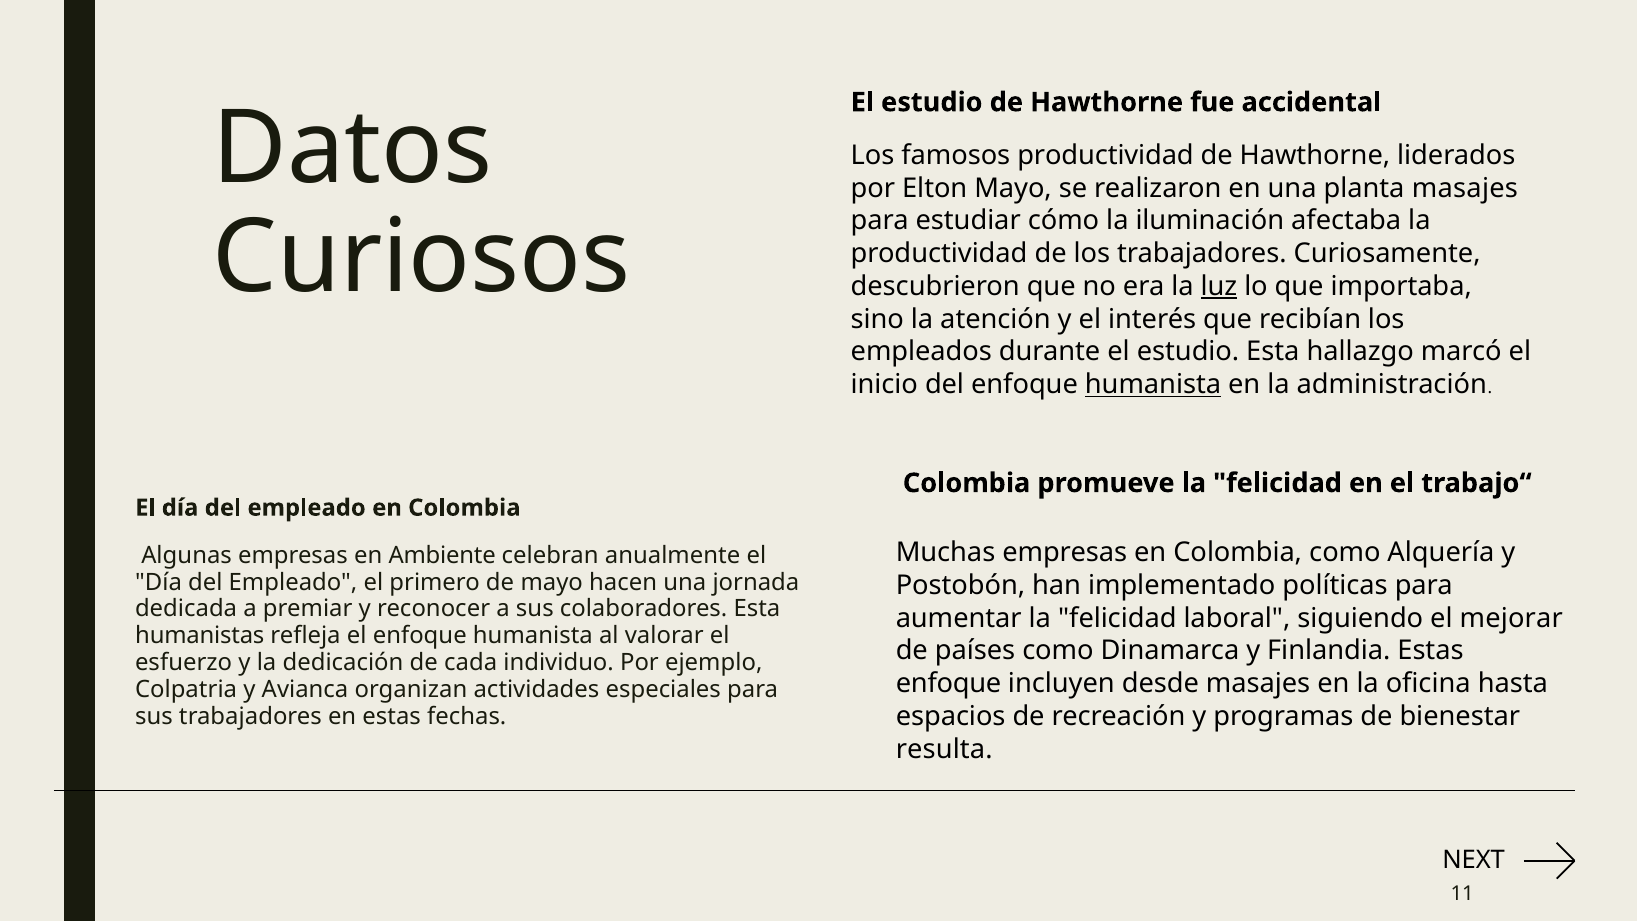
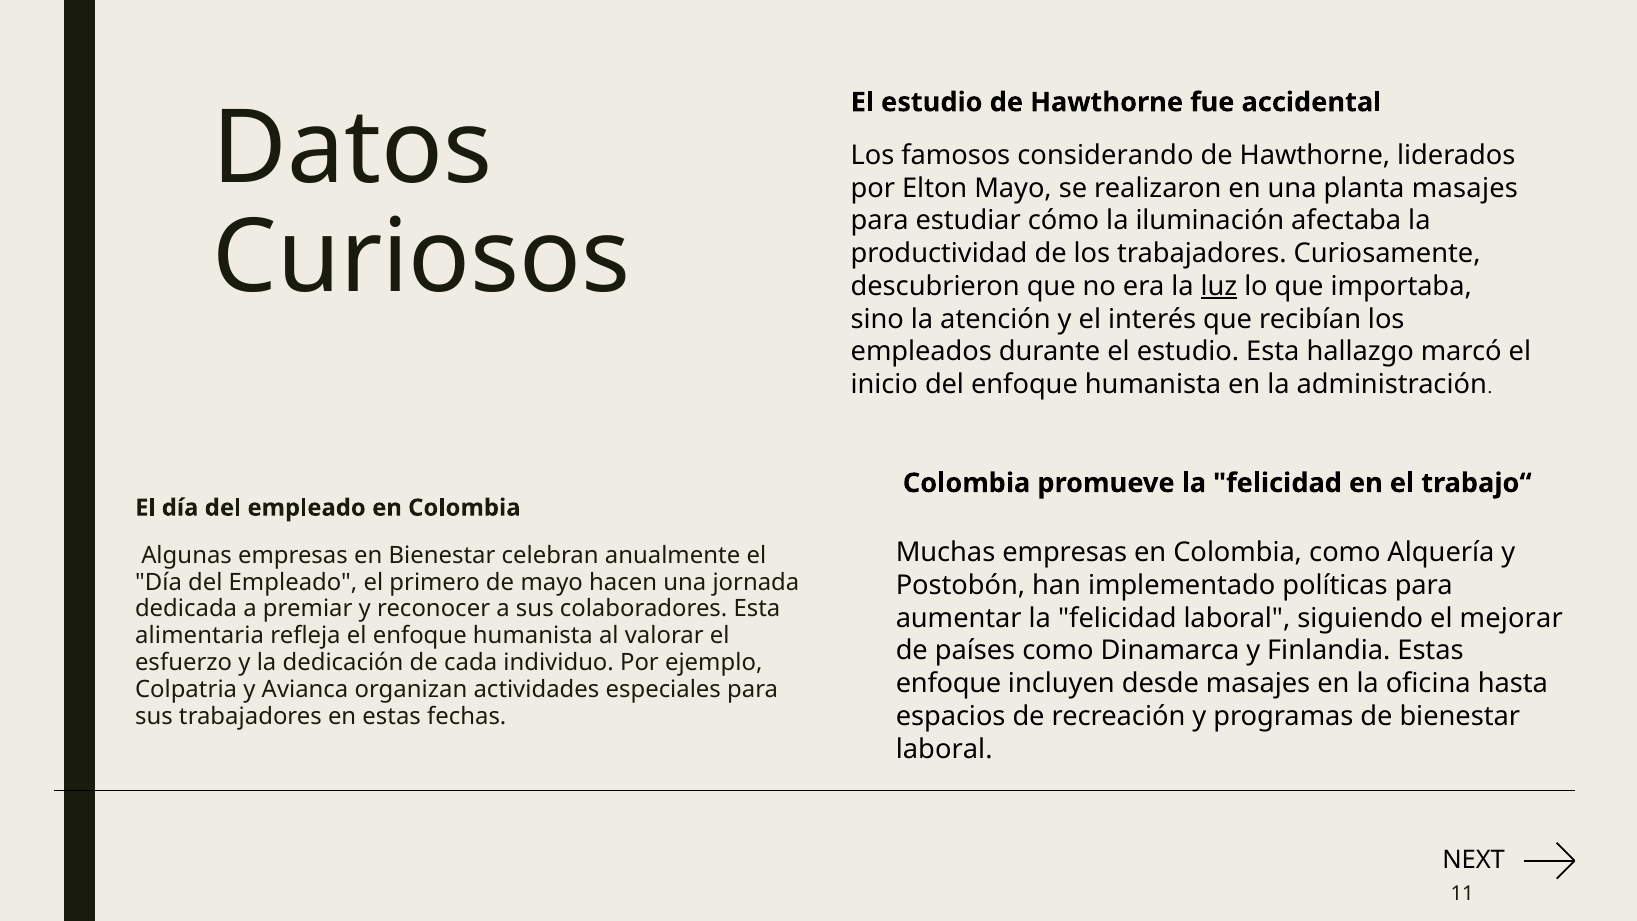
famosos productividad: productividad -> considerando
humanista at (1153, 385) underline: present -> none
en Ambiente: Ambiente -> Bienestar
humanistas: humanistas -> alimentaria
resulta at (944, 749): resulta -> laboral
